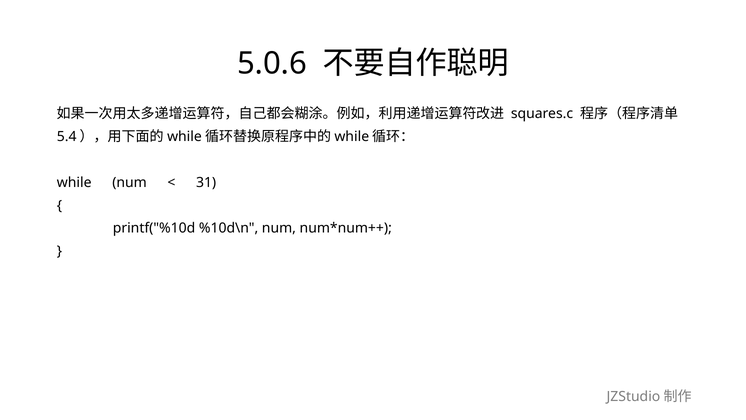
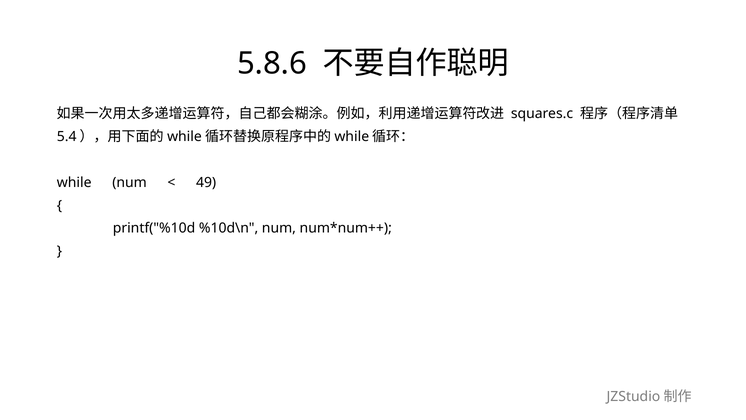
5.0.6: 5.0.6 -> 5.8.6
31: 31 -> 49
